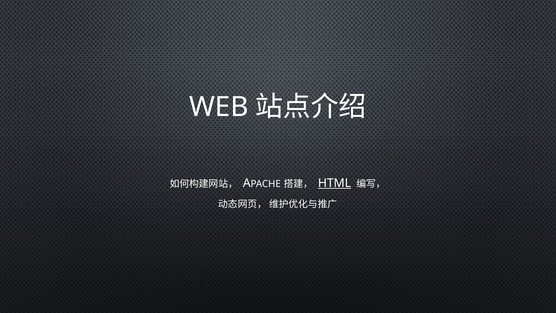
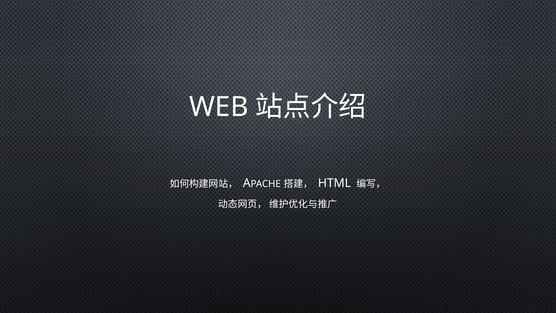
HTML underline: present -> none
